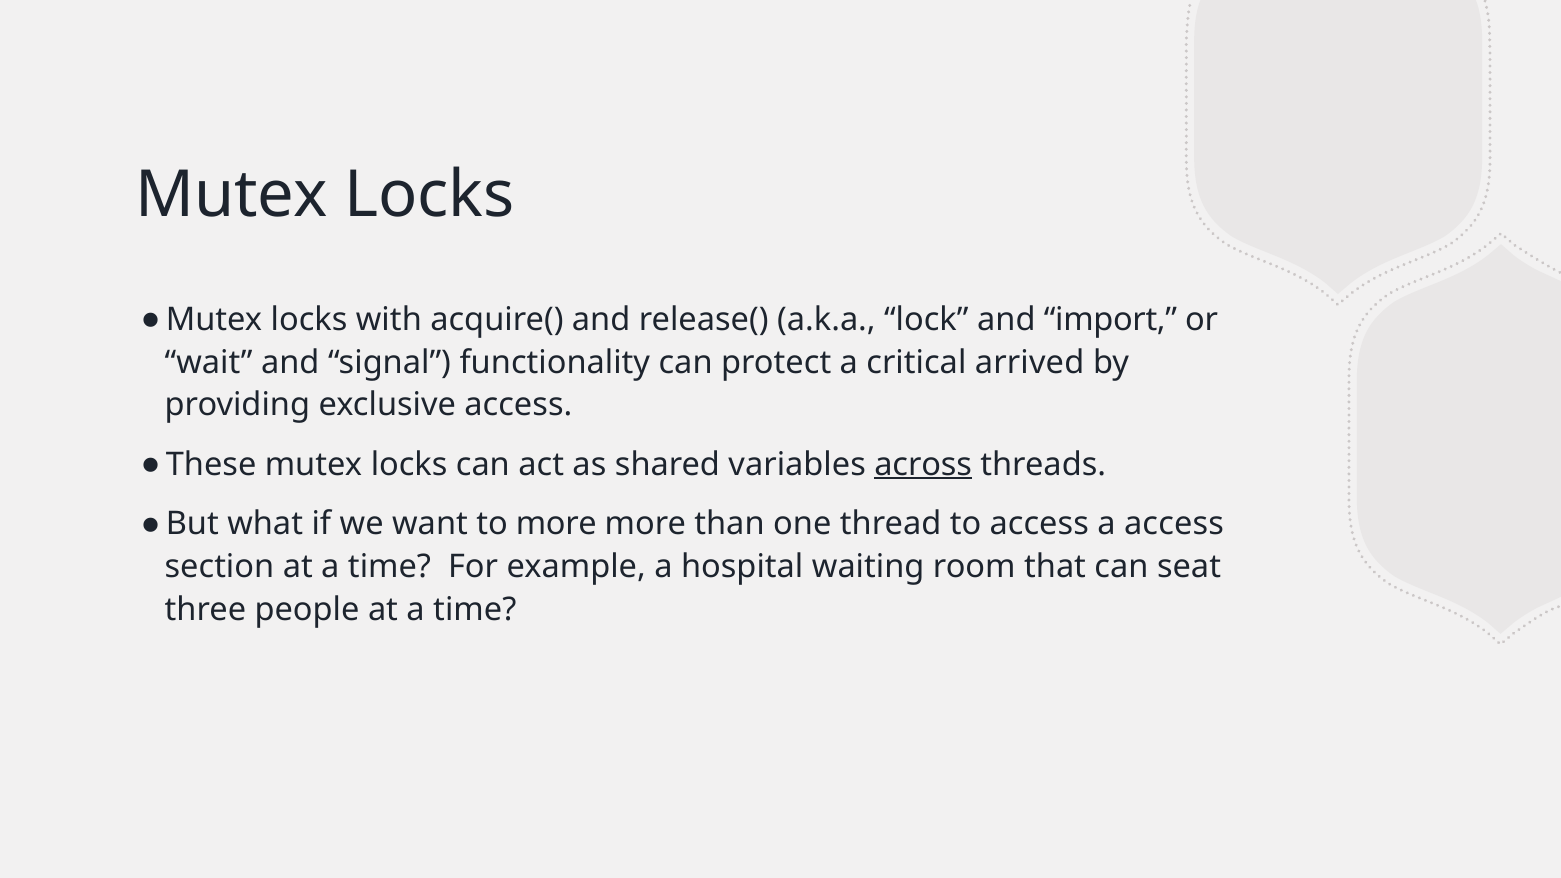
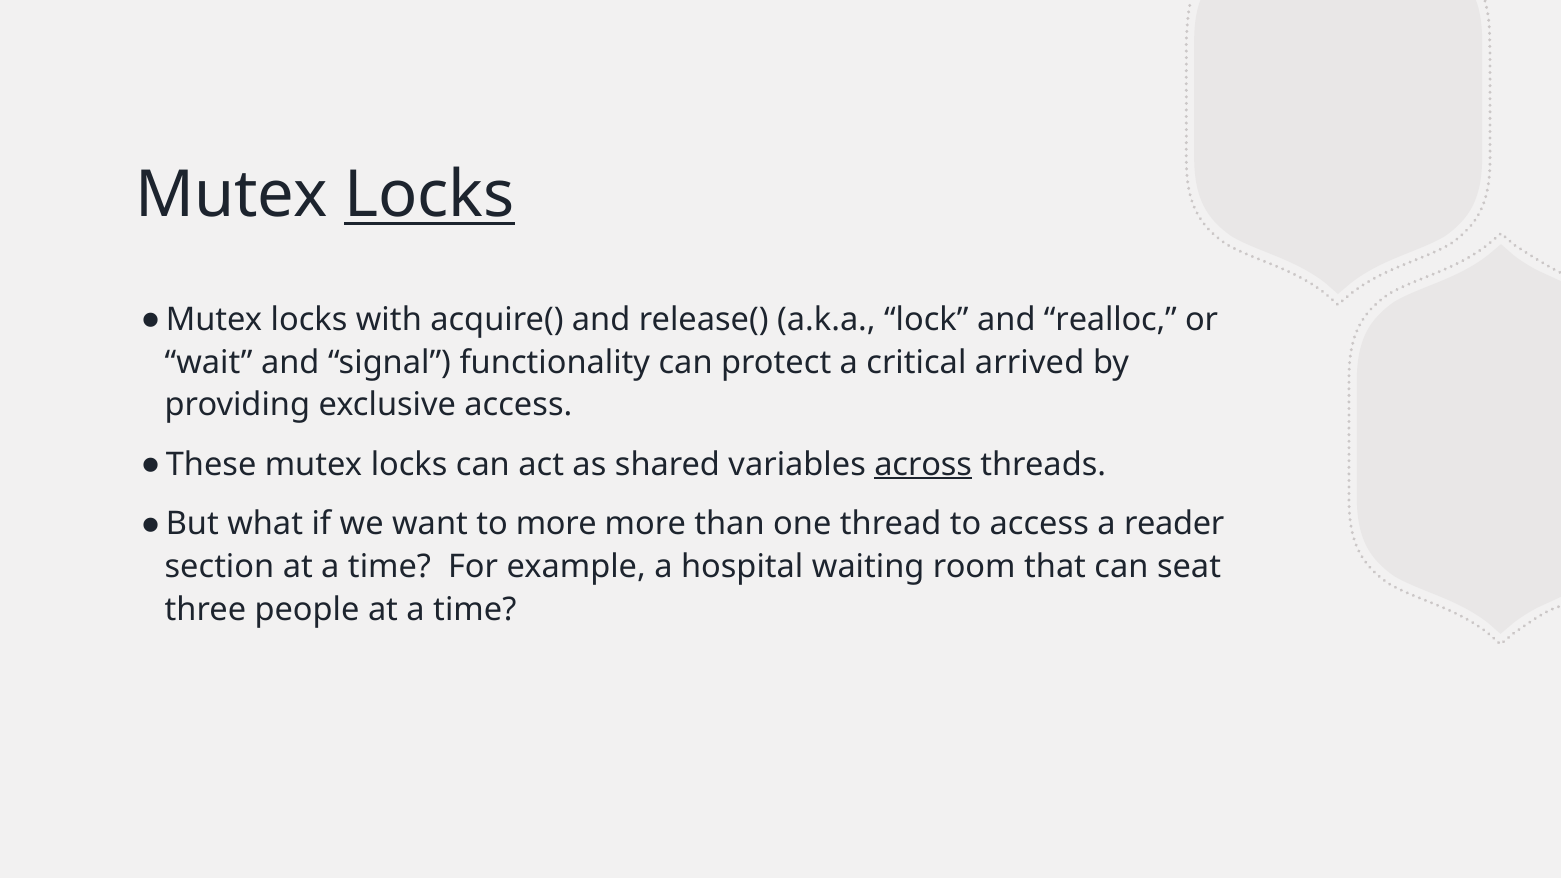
Locks at (430, 196) underline: none -> present
import: import -> realloc
a access: access -> reader
